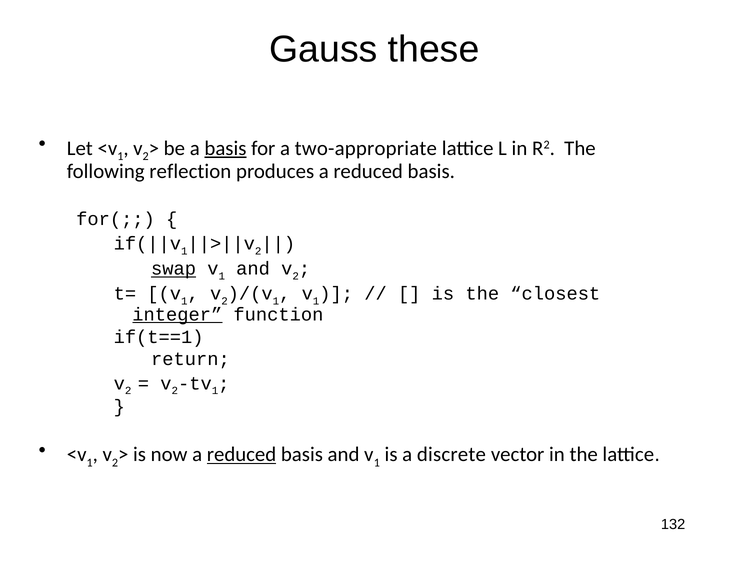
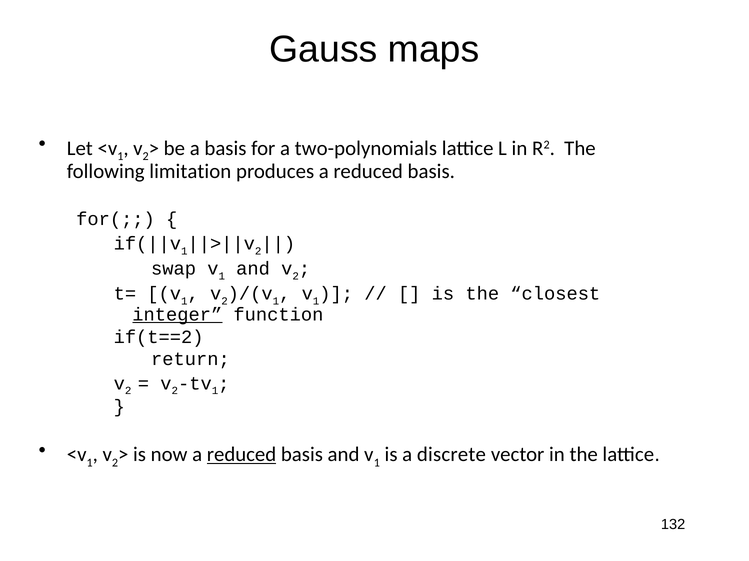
these: these -> maps
basis at (225, 148) underline: present -> none
two-appropriate: two-appropriate -> two-polynomials
reflection: reflection -> limitation
swap underline: present -> none
if(t==1: if(t==1 -> if(t==2
